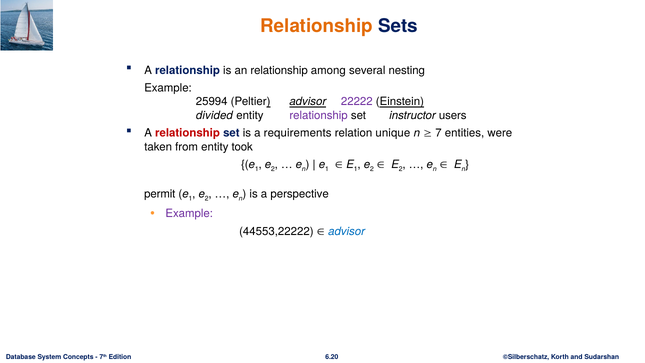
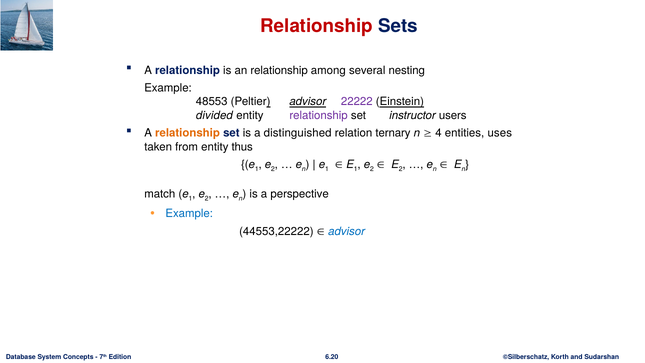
Relationship at (317, 26) colour: orange -> red
25994: 25994 -> 48553
relationship at (187, 133) colour: red -> orange
requirements: requirements -> distinguished
unique: unique -> ternary
7: 7 -> 4
were: were -> uses
took: took -> thus
permit: permit -> match
Example at (189, 213) colour: purple -> blue
